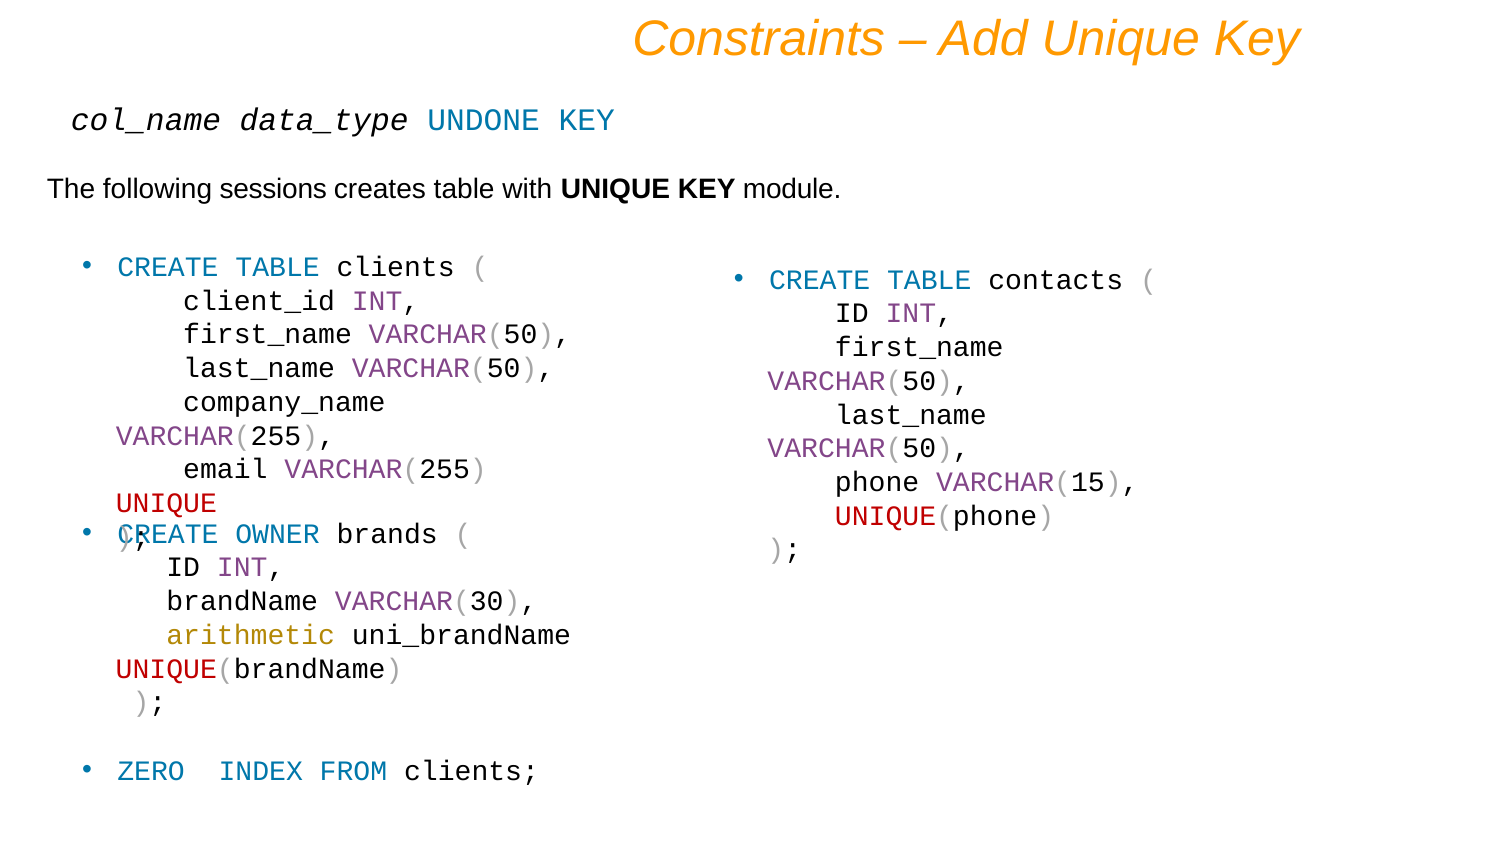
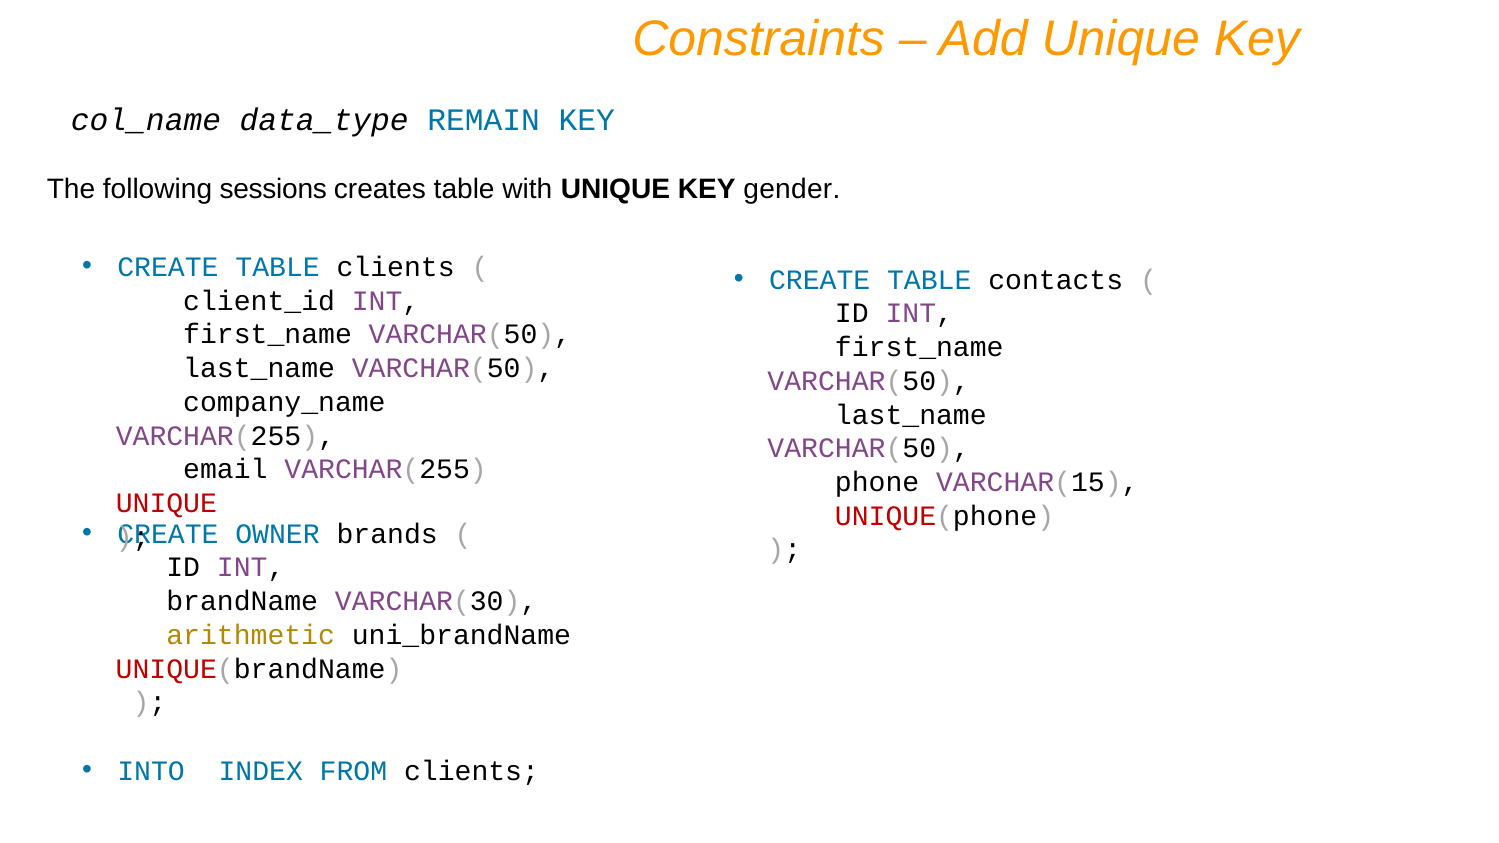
UNDONE: UNDONE -> REMAIN
module: module -> gender
ZERO: ZERO -> INTO
